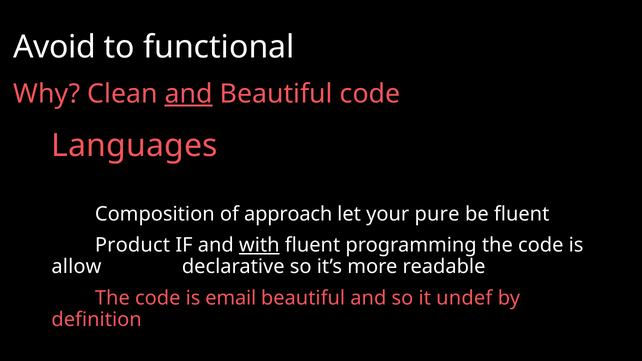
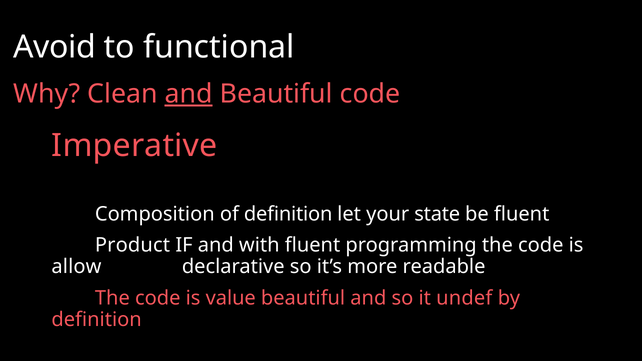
Languages: Languages -> Imperative
of approach: approach -> definition
pure: pure -> state
with underline: present -> none
email: email -> value
